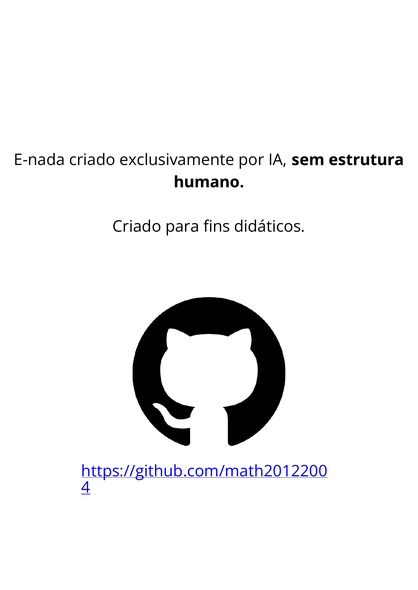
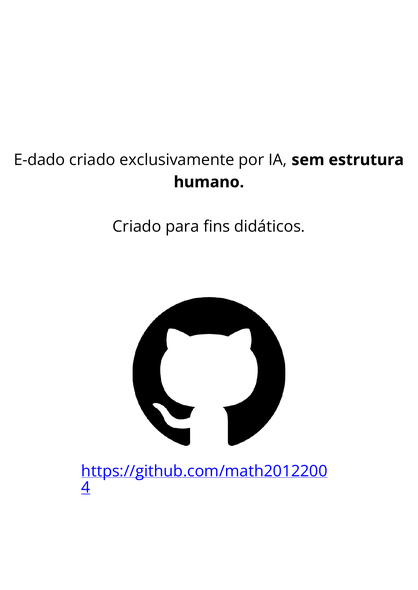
E-nada: E-nada -> E-dado
